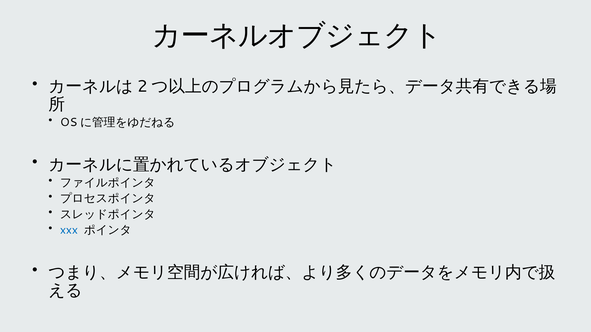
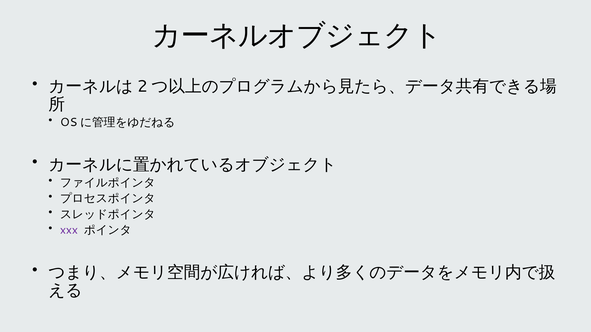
xxx colour: blue -> purple
